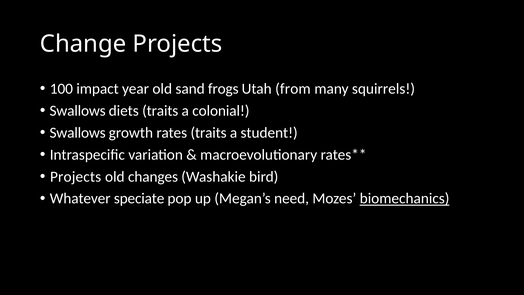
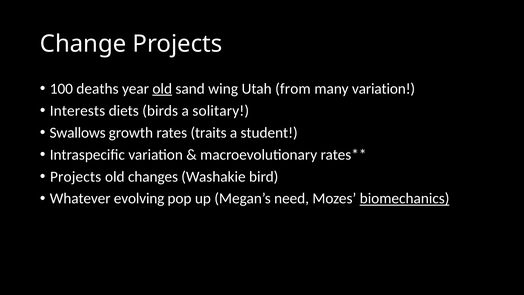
impact: impact -> deaths
old at (162, 89) underline: none -> present
frogs: frogs -> wing
many squirrels: squirrels -> variation
Swallows at (78, 111): Swallows -> Interests
diets traits: traits -> birds
colonial: colonial -> solitary
speciate: speciate -> evolving
